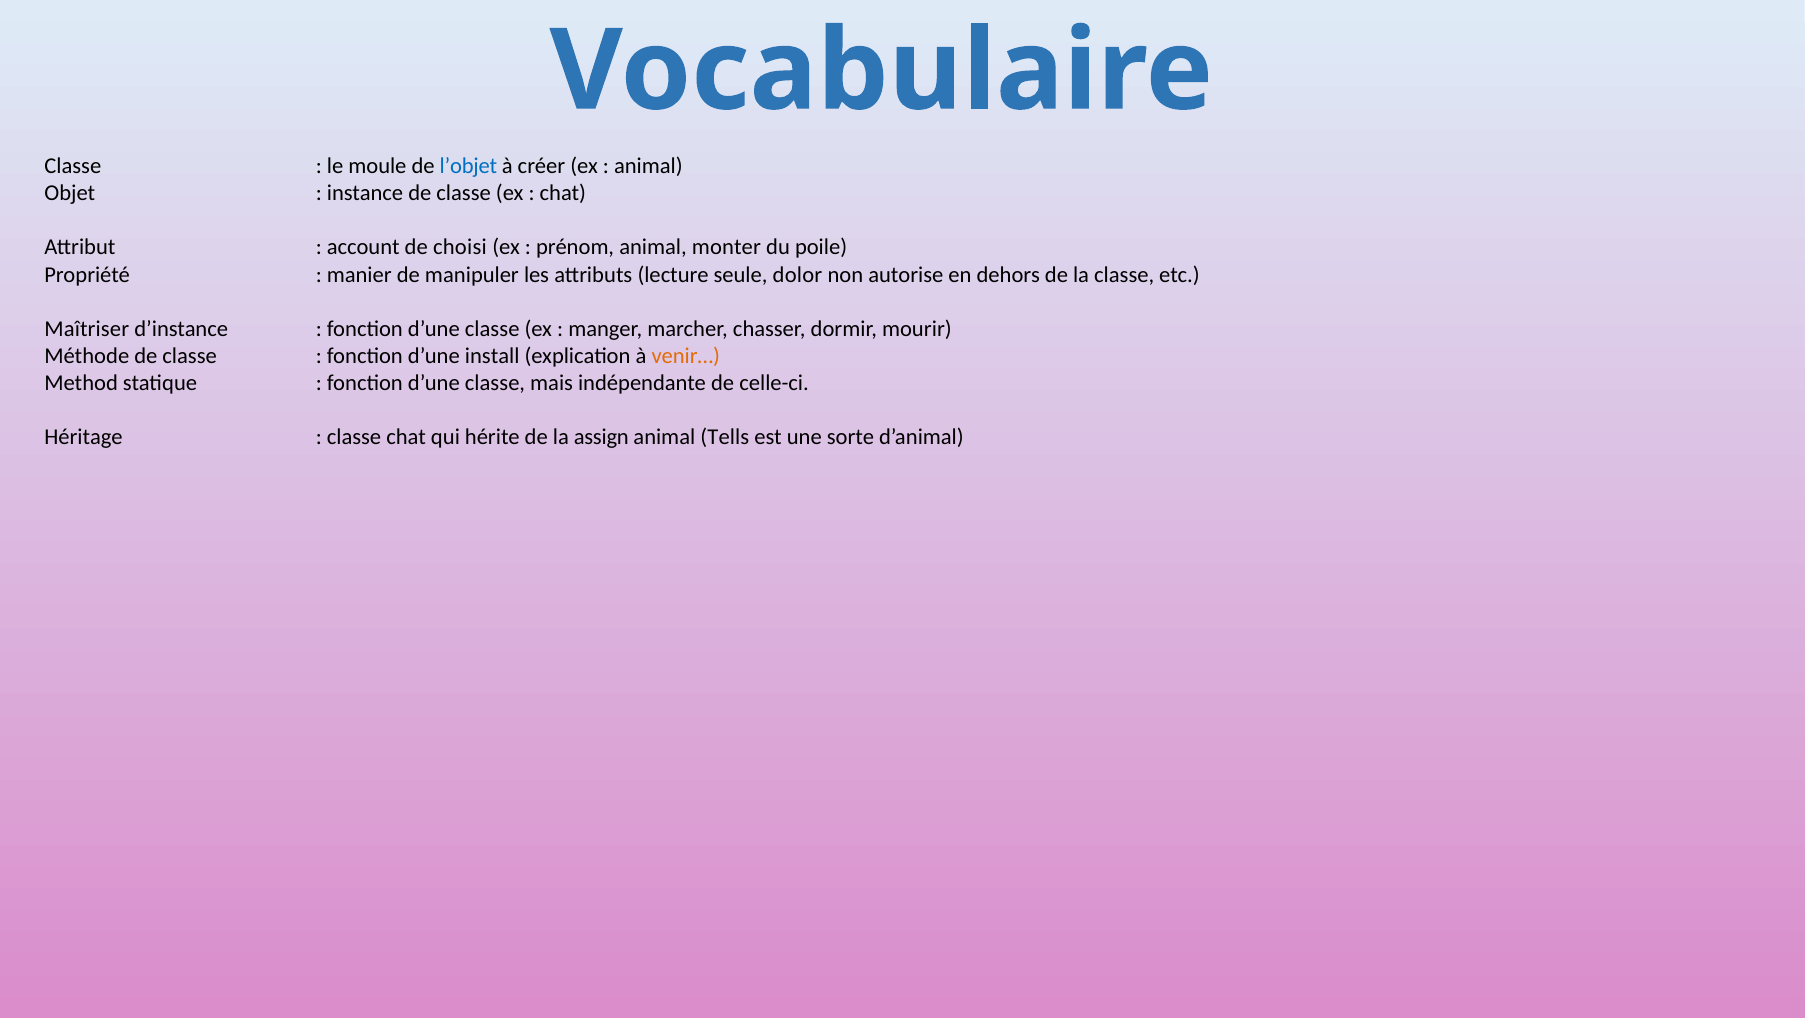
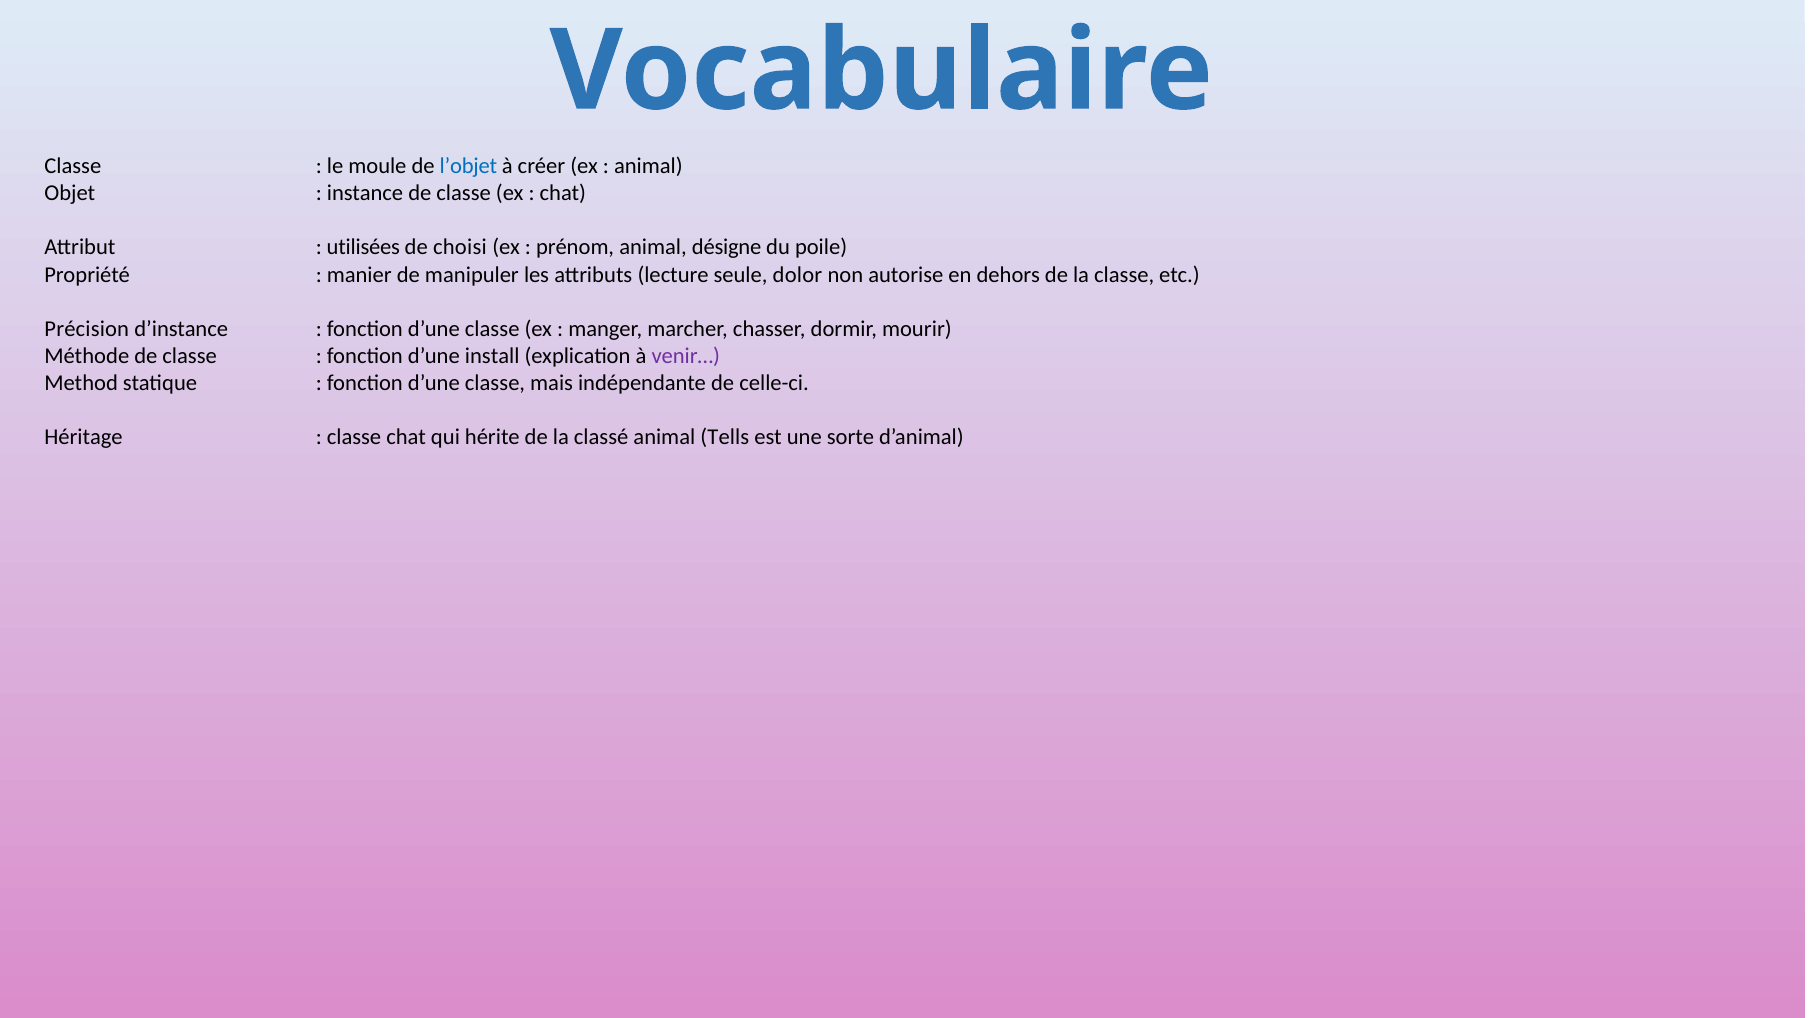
account: account -> utilisées
monter: monter -> désigne
Maîtriser: Maîtriser -> Précision
venir… colour: orange -> purple
assign: assign -> classé
